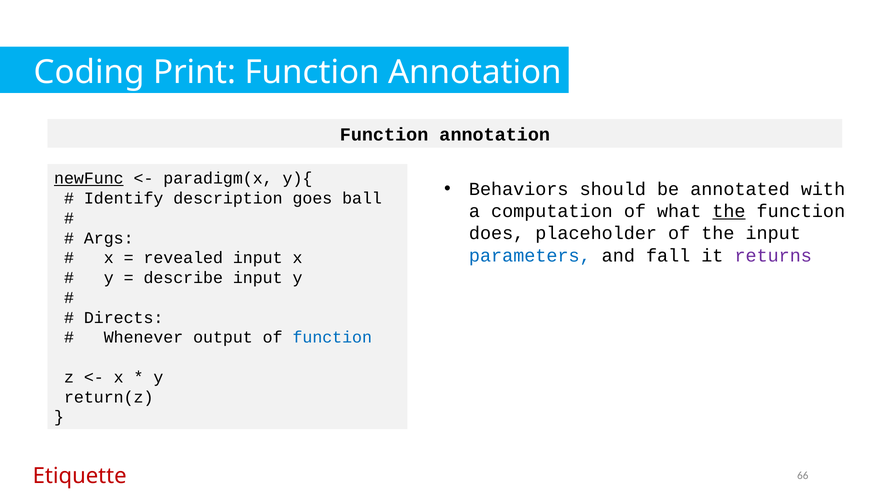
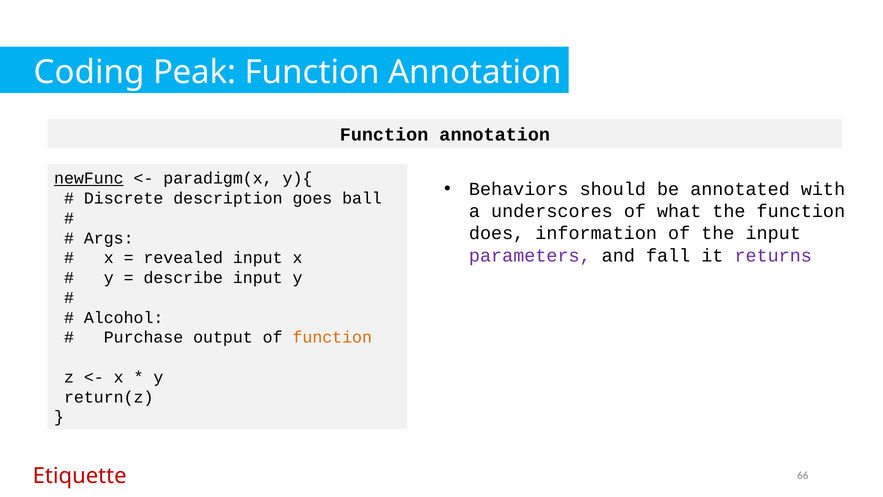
Print: Print -> Peak
Identify: Identify -> Discrete
computation: computation -> underscores
the at (729, 211) underline: present -> none
placeholder: placeholder -> information
parameters colour: blue -> purple
Directs: Directs -> Alcohol
Whenever: Whenever -> Purchase
function at (332, 337) colour: blue -> orange
